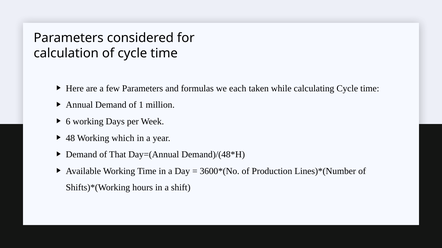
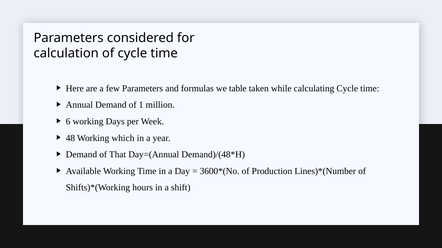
each: each -> table
